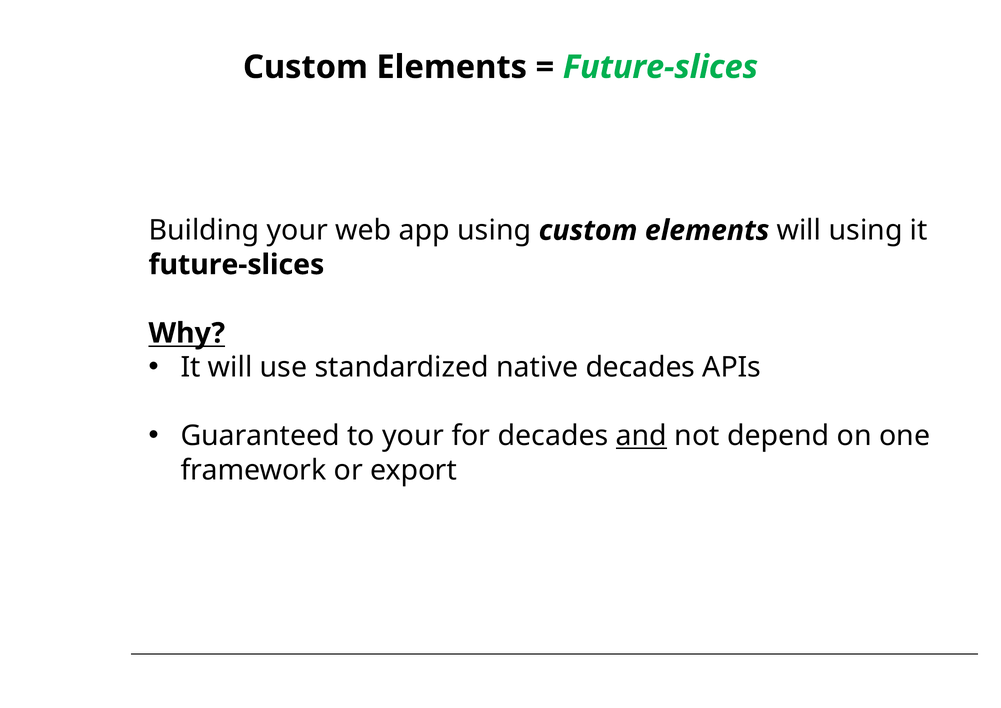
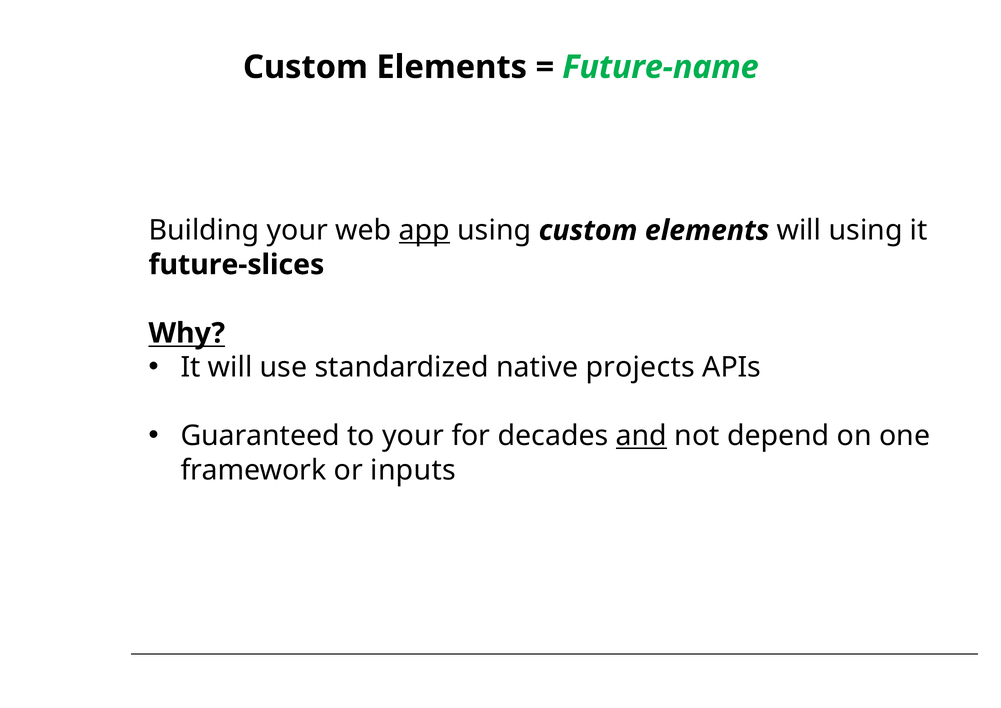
Future-slices at (660, 67): Future-slices -> Future-name
app underline: none -> present
native decades: decades -> projects
export: export -> inputs
